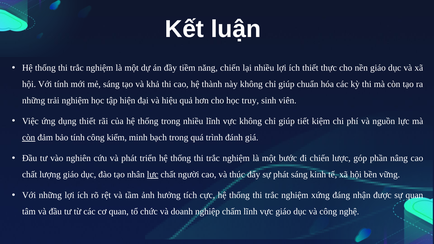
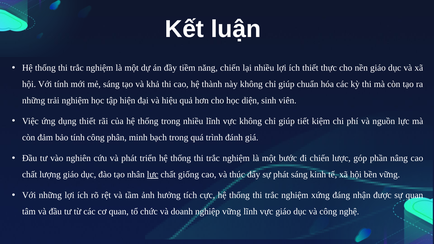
truy: truy -> diện
còn at (29, 138) underline: present -> none
kiểm: kiểm -> phân
người: người -> giống
nghiệp chấm: chấm -> vững
